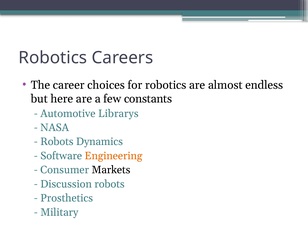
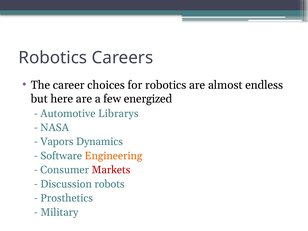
constants: constants -> energized
Robots at (57, 142): Robots -> Vapors
Markets colour: black -> red
